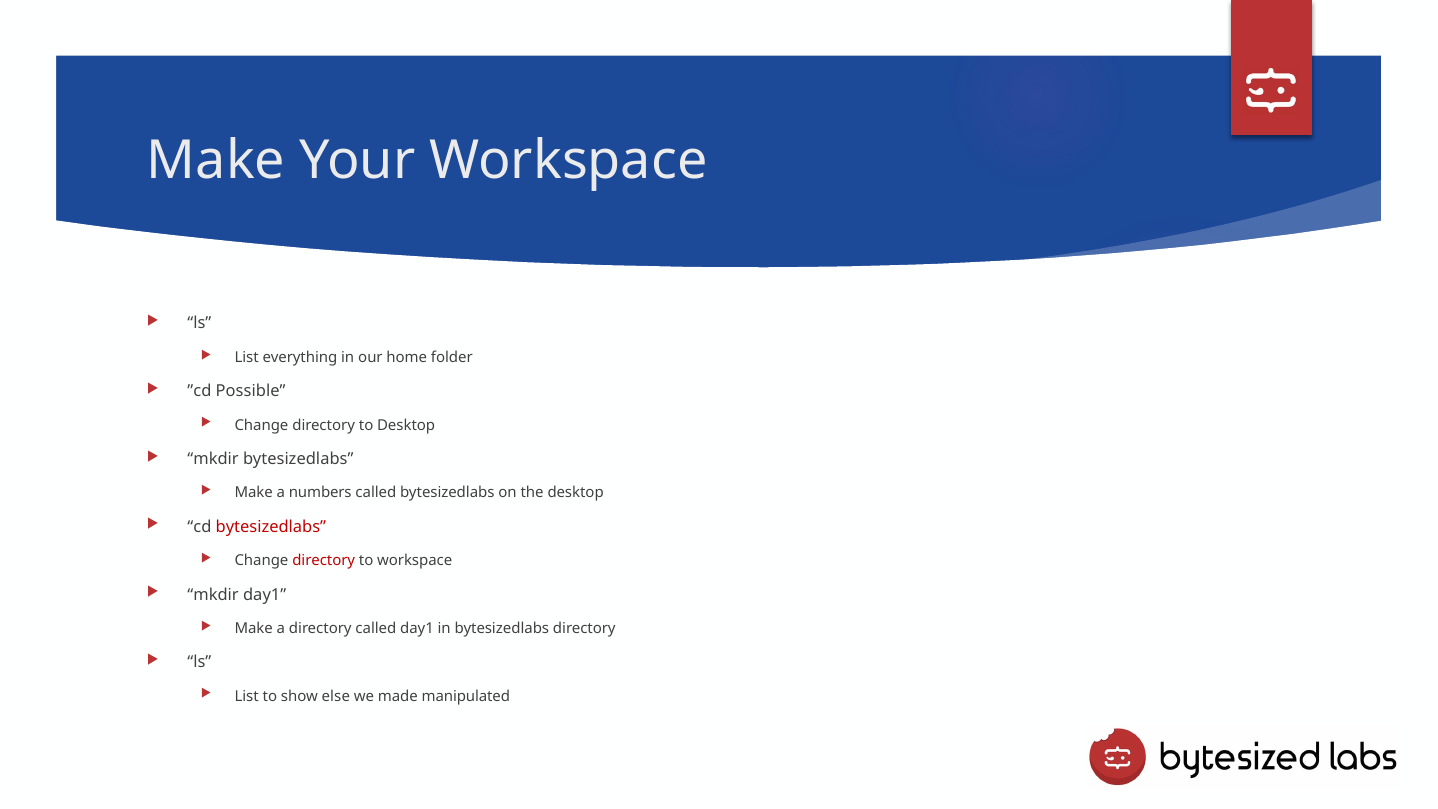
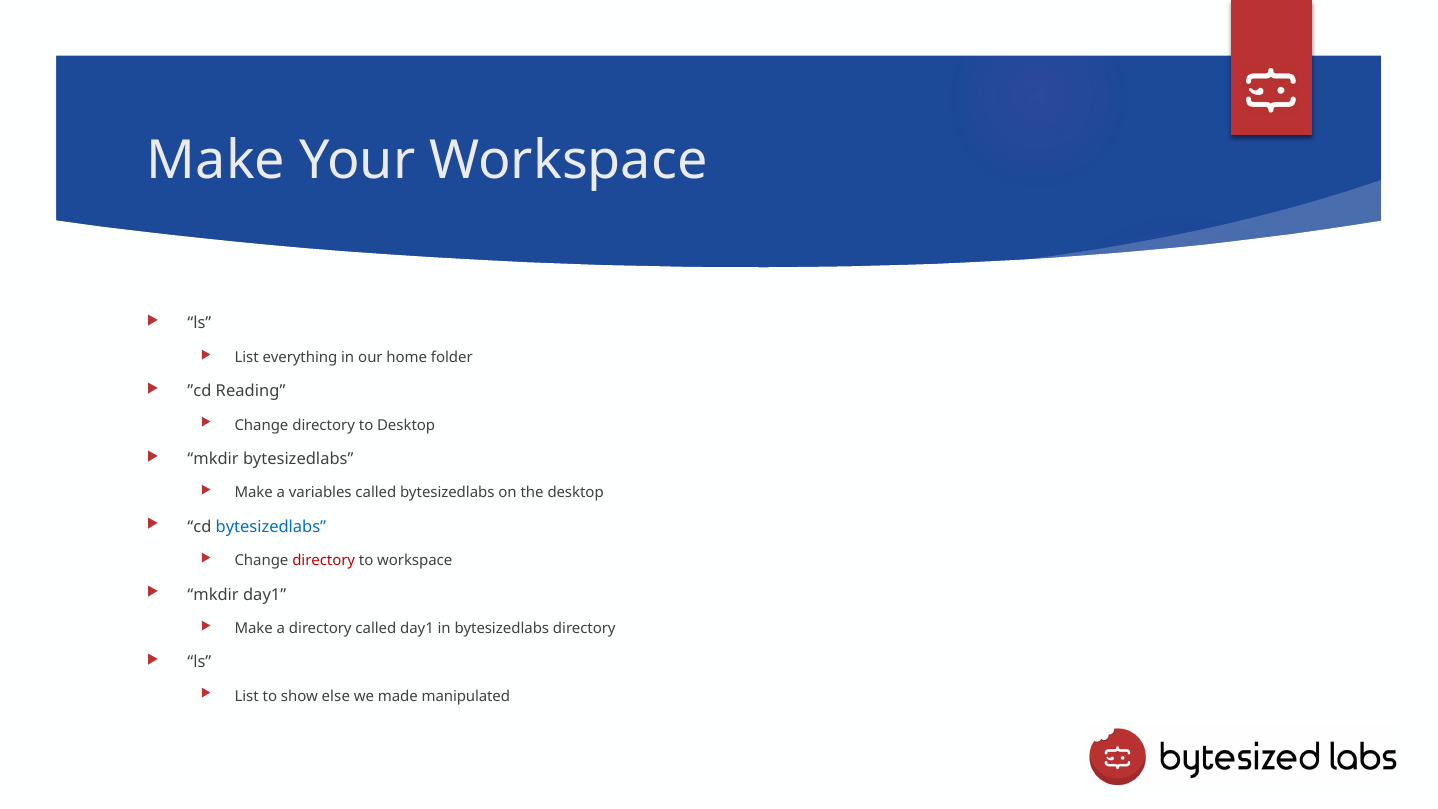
Possible: Possible -> Reading
numbers: numbers -> variables
bytesizedlabs at (271, 527) colour: red -> blue
